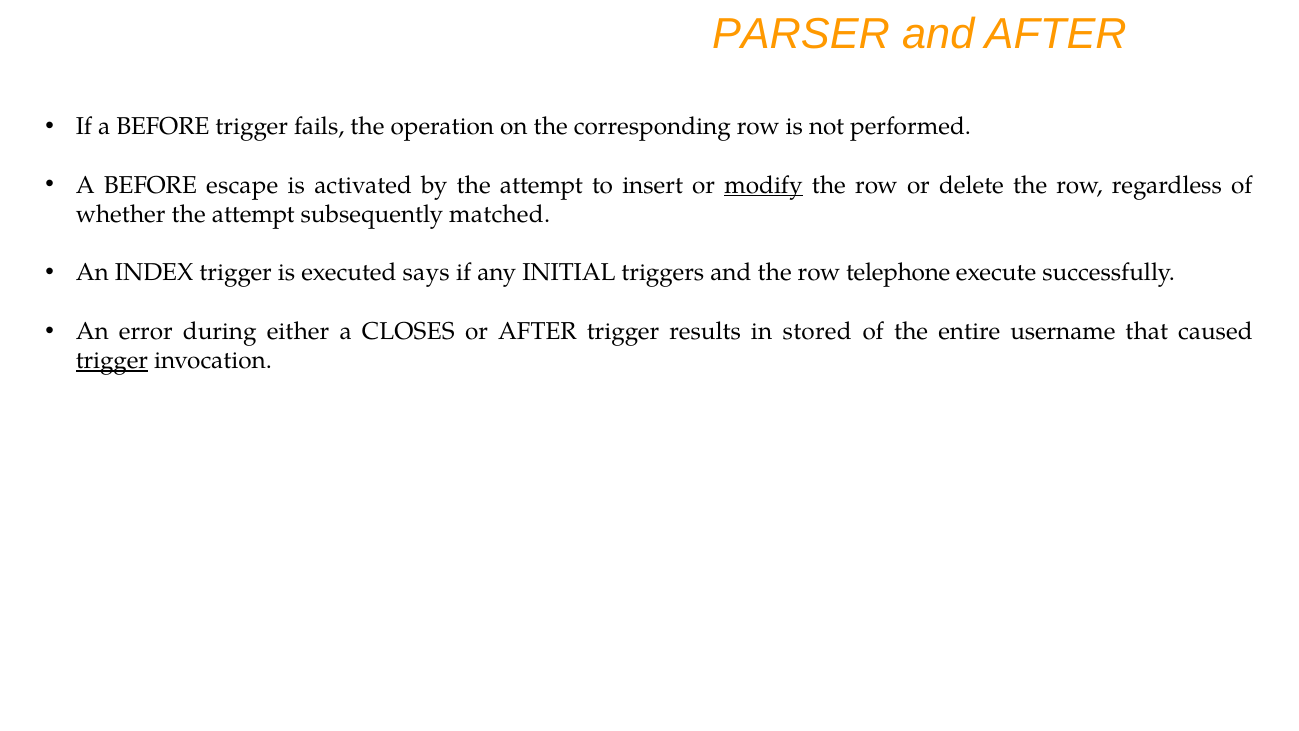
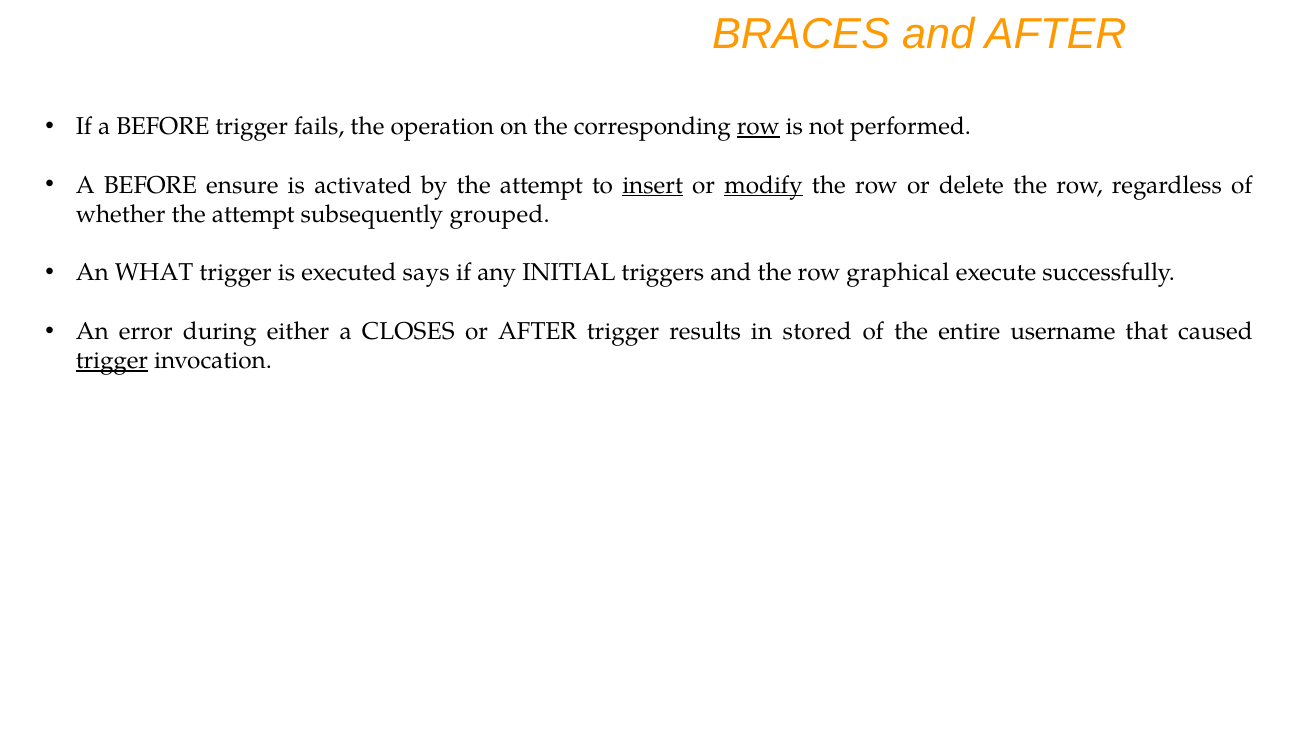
PARSER: PARSER -> BRACES
row at (758, 127) underline: none -> present
escape: escape -> ensure
insert underline: none -> present
matched: matched -> grouped
INDEX: INDEX -> WHAT
telephone: telephone -> graphical
